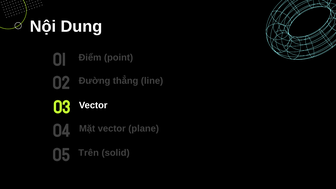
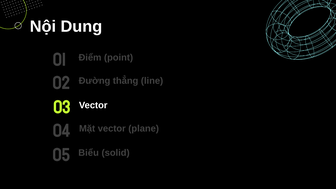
Trên: Trên -> Biểu
